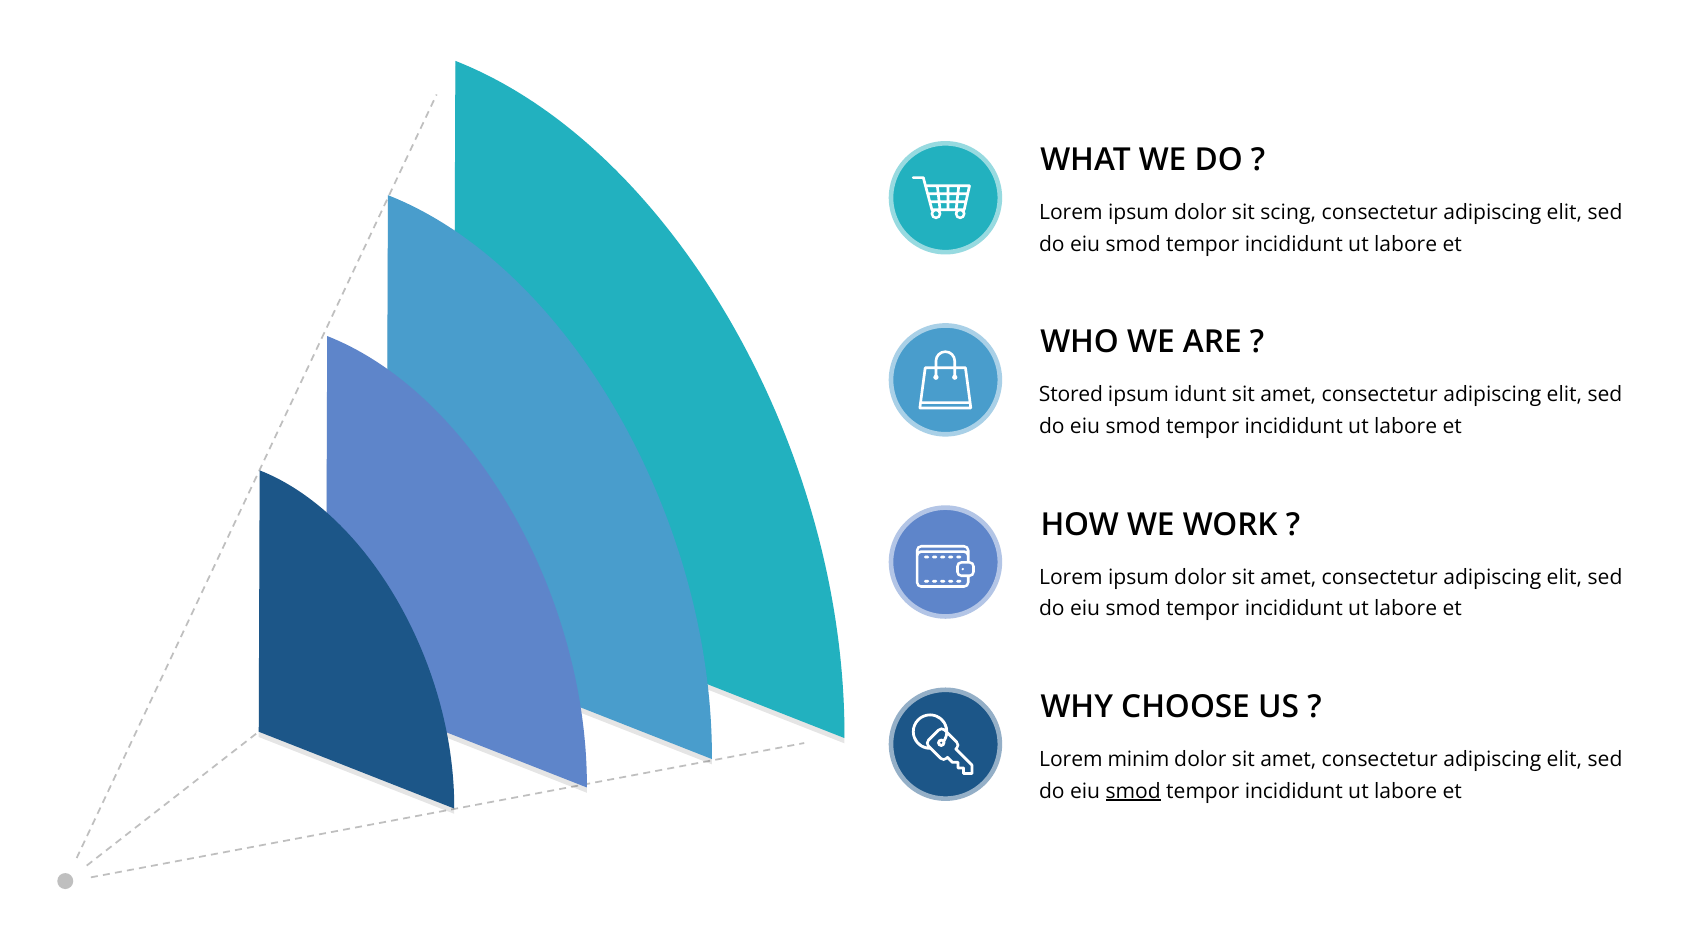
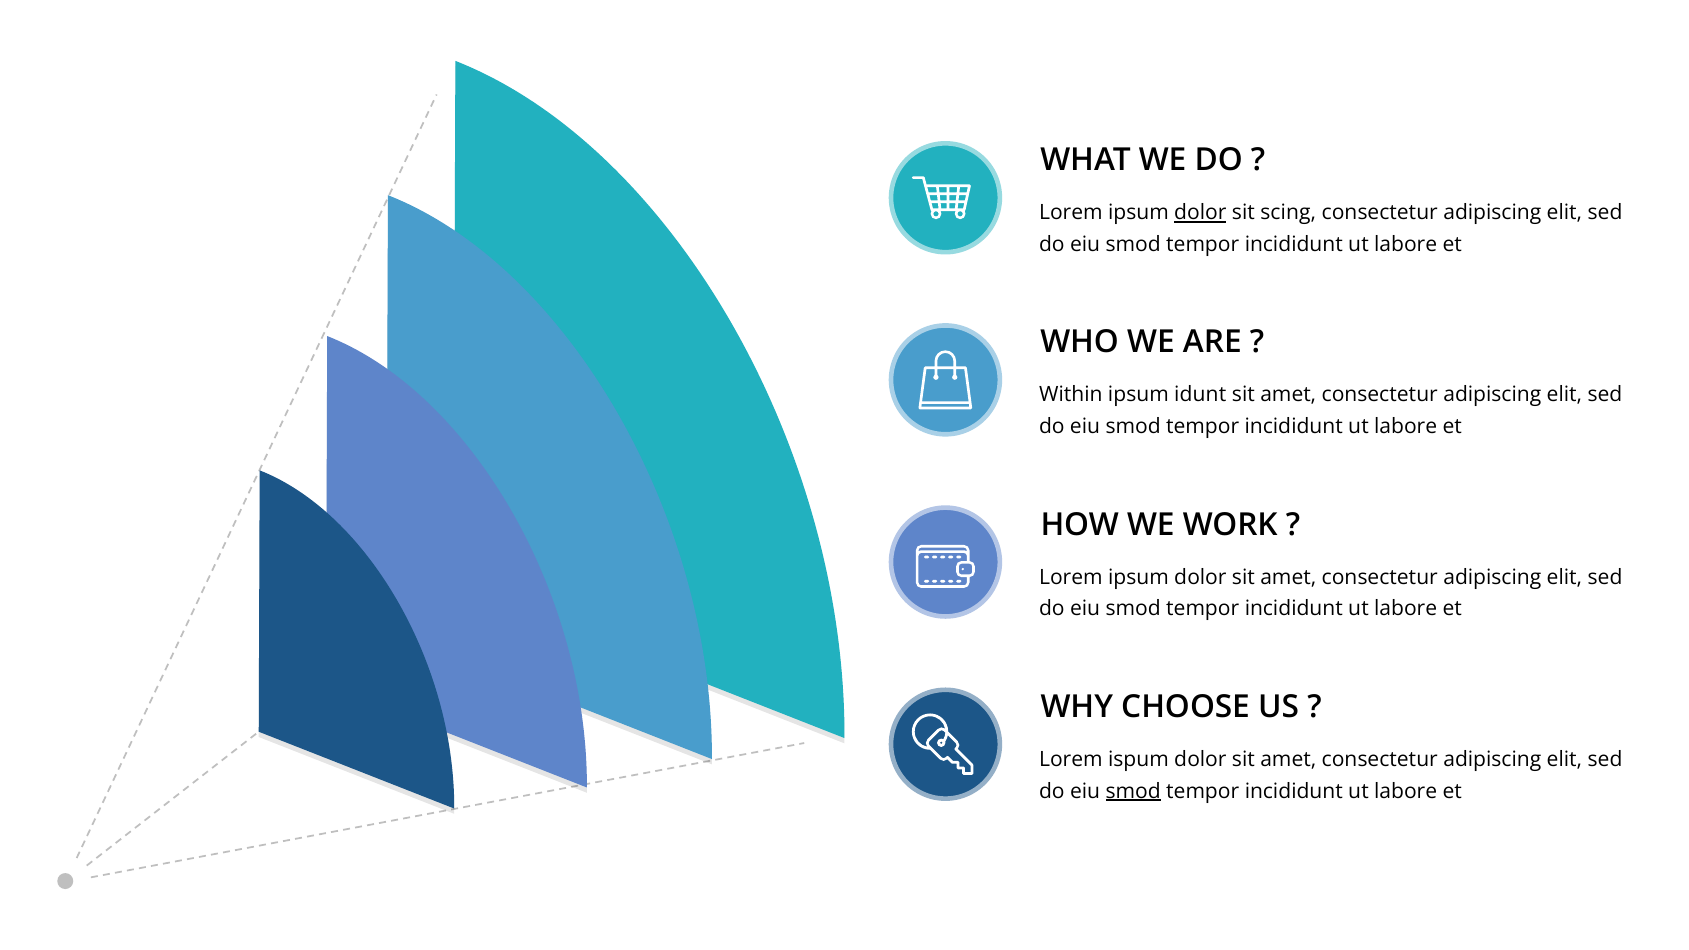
dolor at (1200, 213) underline: none -> present
Stored: Stored -> Within
minim: minim -> ispum
